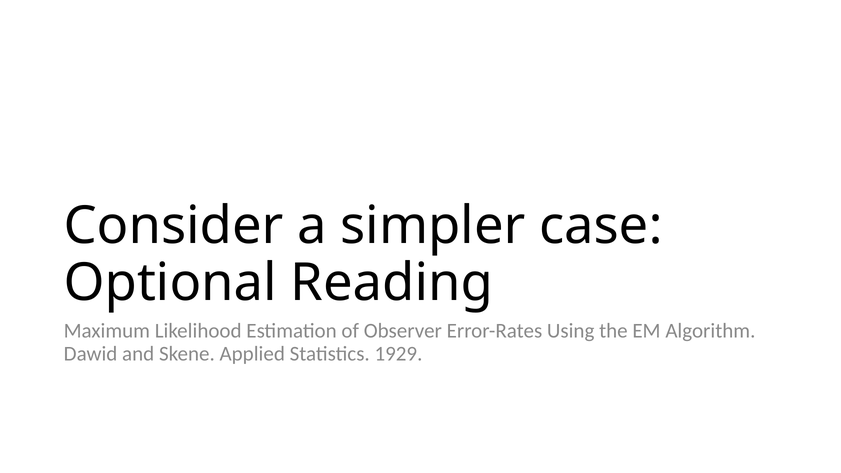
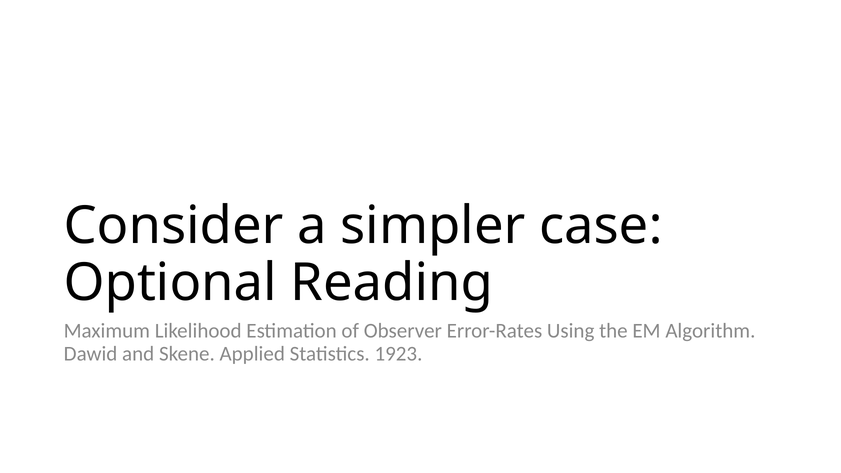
1929: 1929 -> 1923
